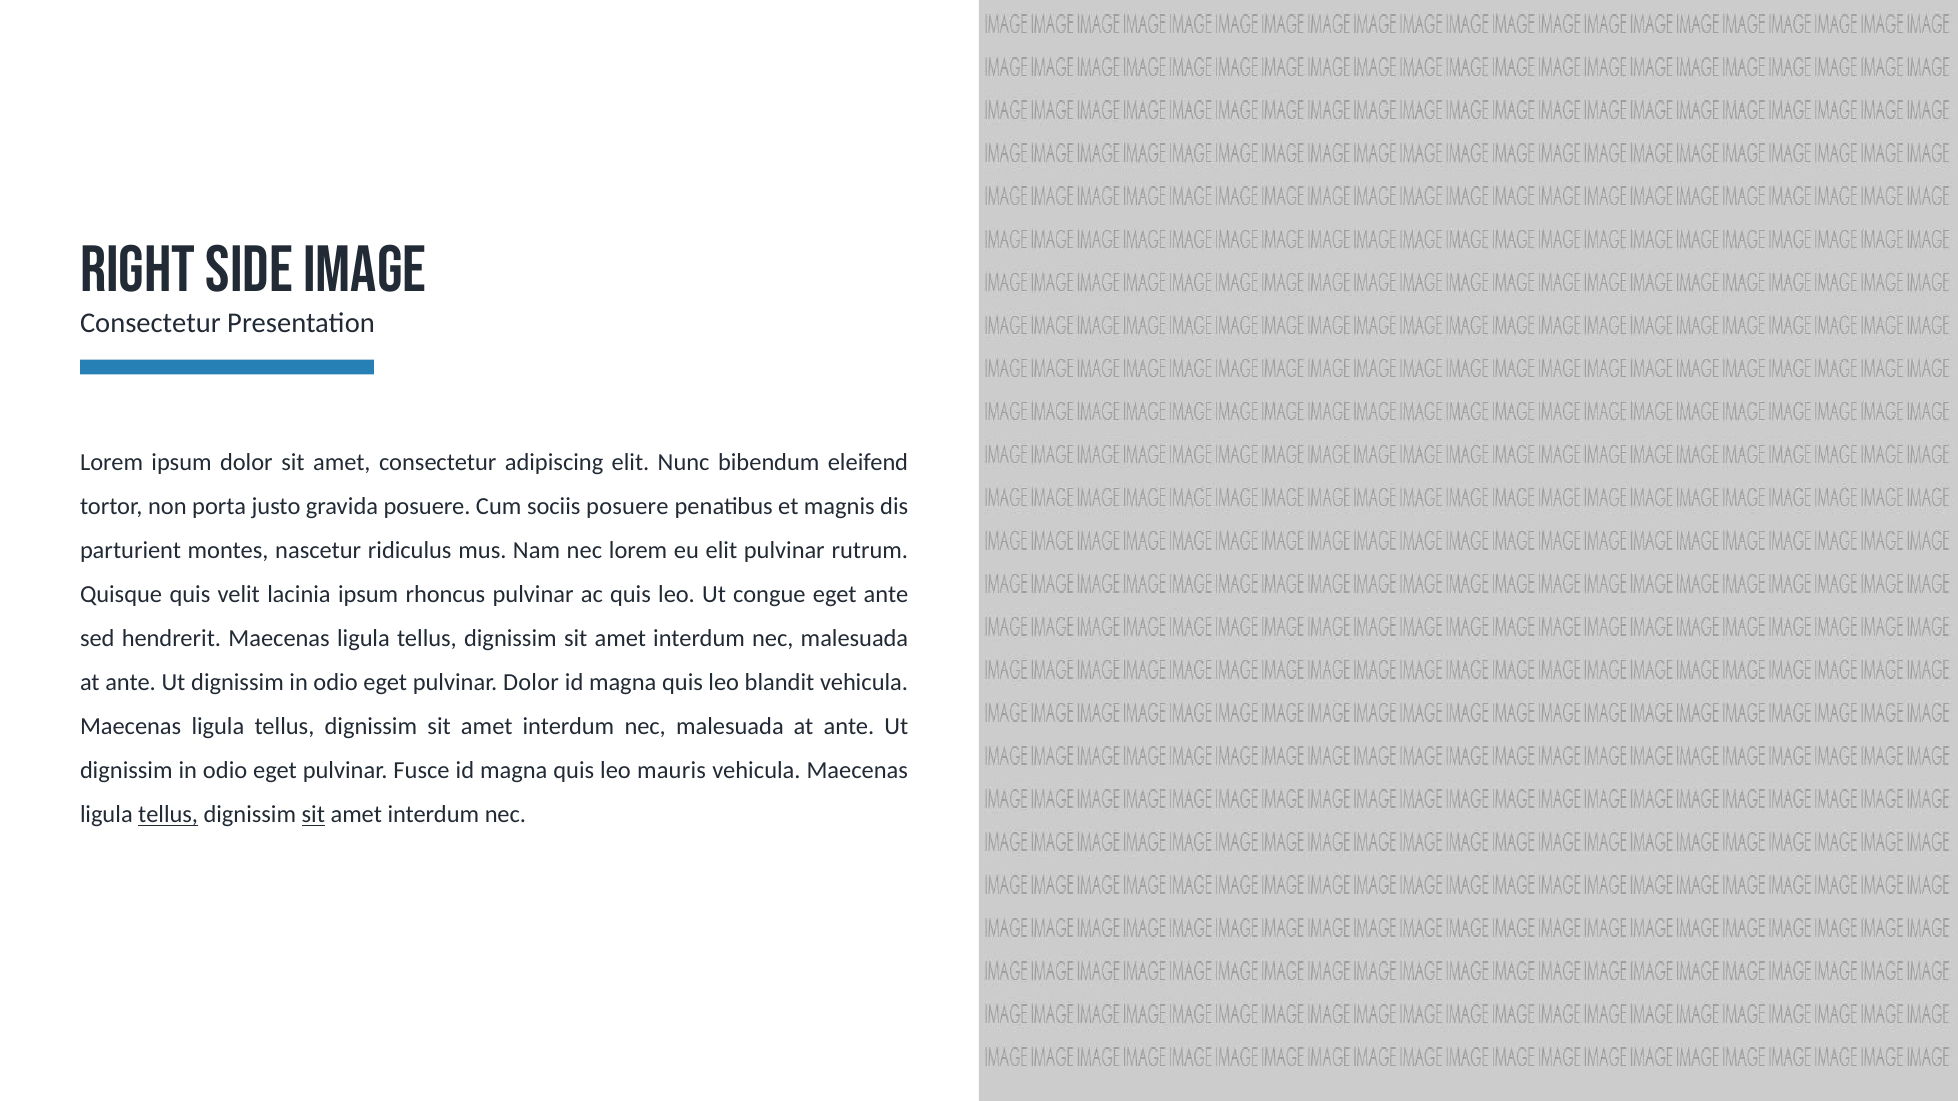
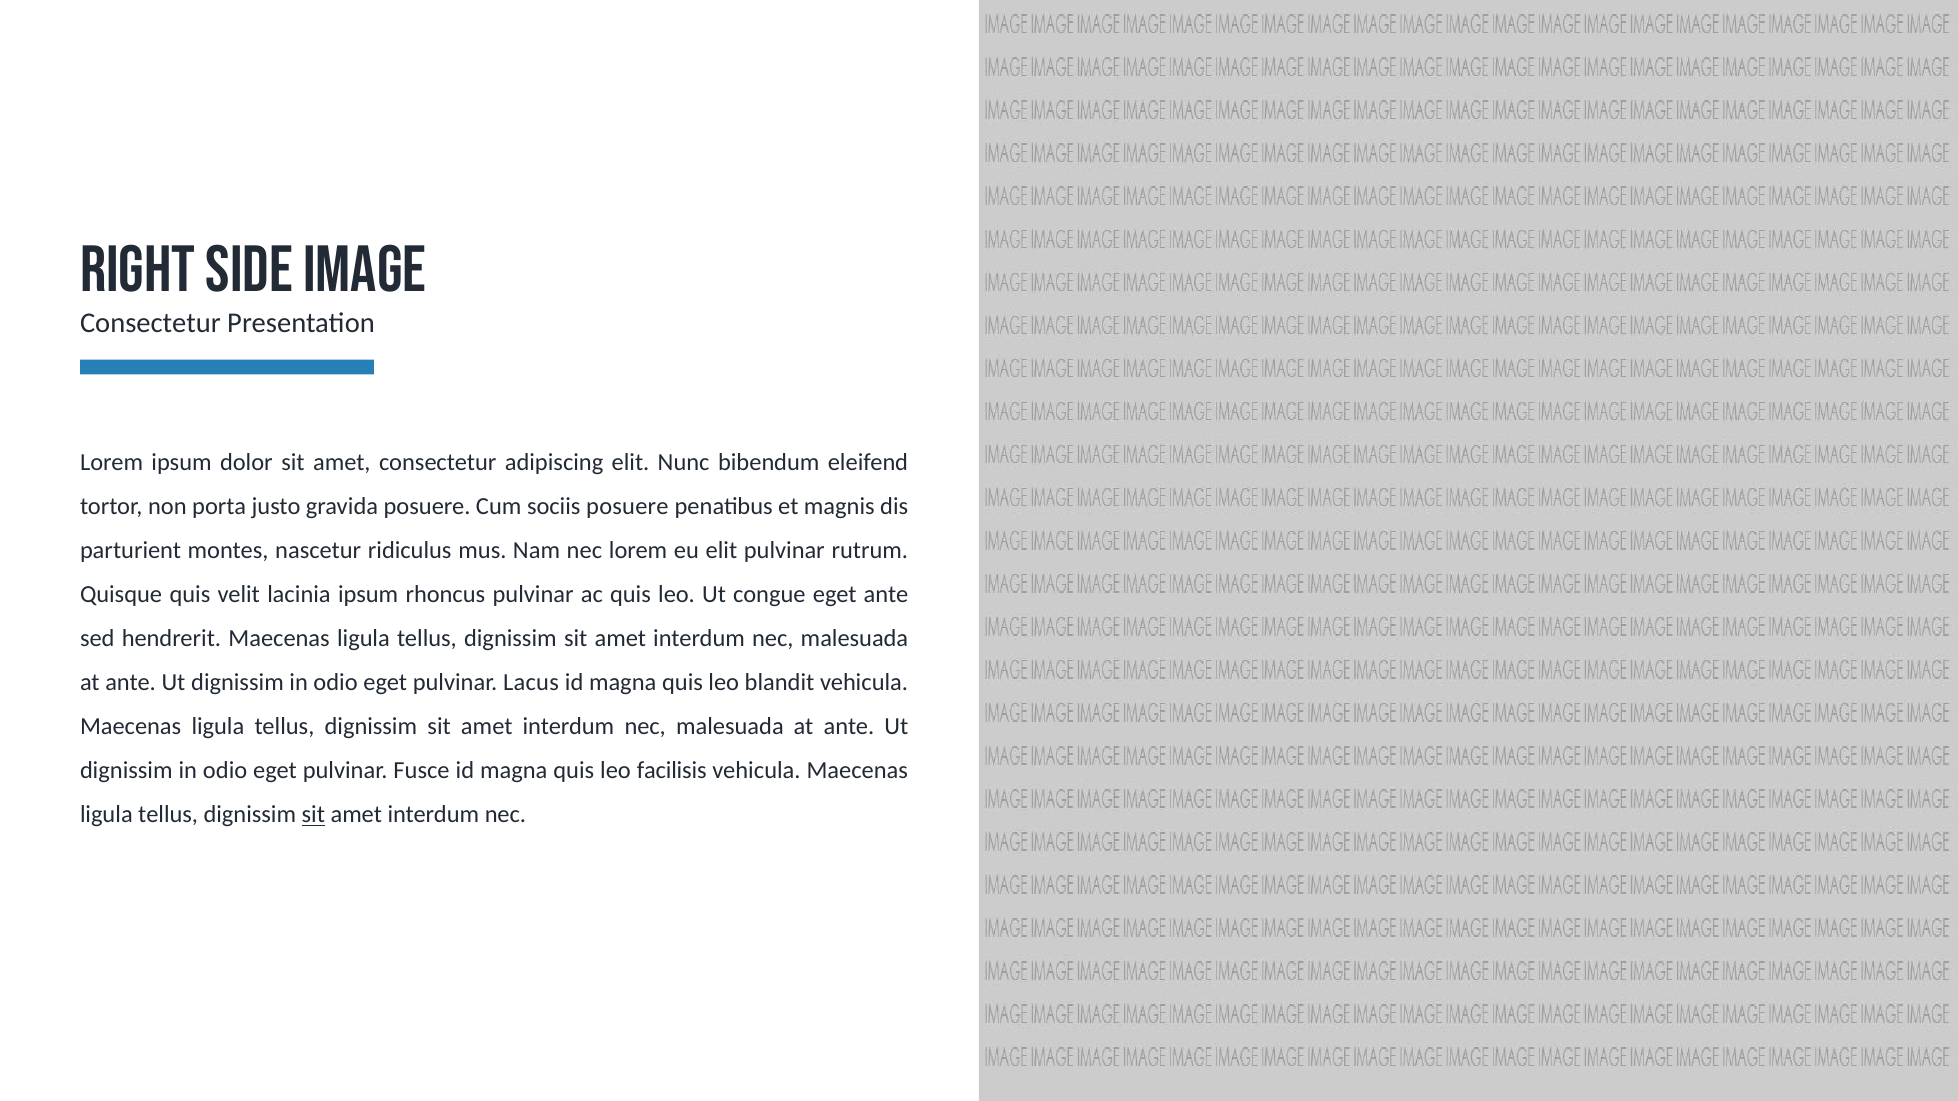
pulvinar Dolor: Dolor -> Lacus
mauris: mauris -> facilisis
tellus at (168, 815) underline: present -> none
